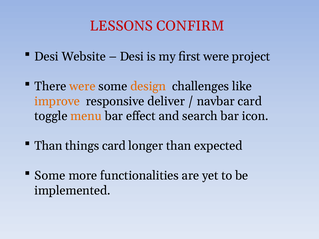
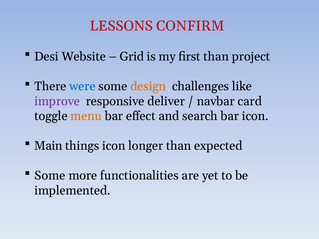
Desi at (132, 57): Desi -> Grid
first were: were -> than
were at (82, 86) colour: orange -> blue
improve colour: orange -> purple
Than at (48, 146): Than -> Main
things card: card -> icon
